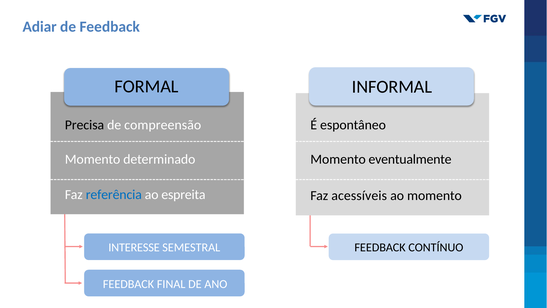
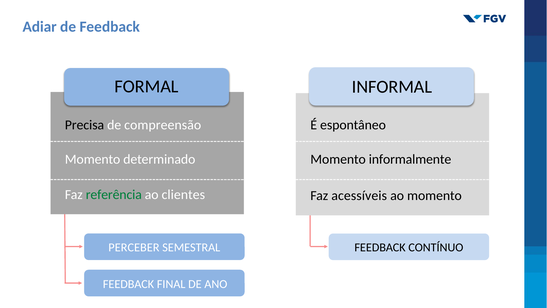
eventualmente: eventualmente -> informalmente
referência colour: blue -> green
espreita: espreita -> clientes
INTERESSE: INTERESSE -> PERCEBER
